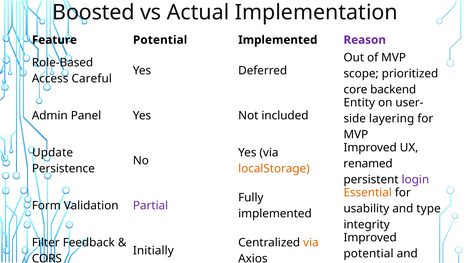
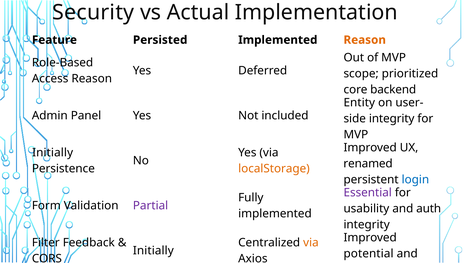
Boosted: Boosted -> Security
Feature Potential: Potential -> Persisted
Reason at (365, 40) colour: purple -> orange
Access Careful: Careful -> Reason
layering at (392, 119): layering -> integrity
Update at (53, 153): Update -> Initially
login colour: purple -> blue
Essential colour: orange -> purple
type: type -> auth
